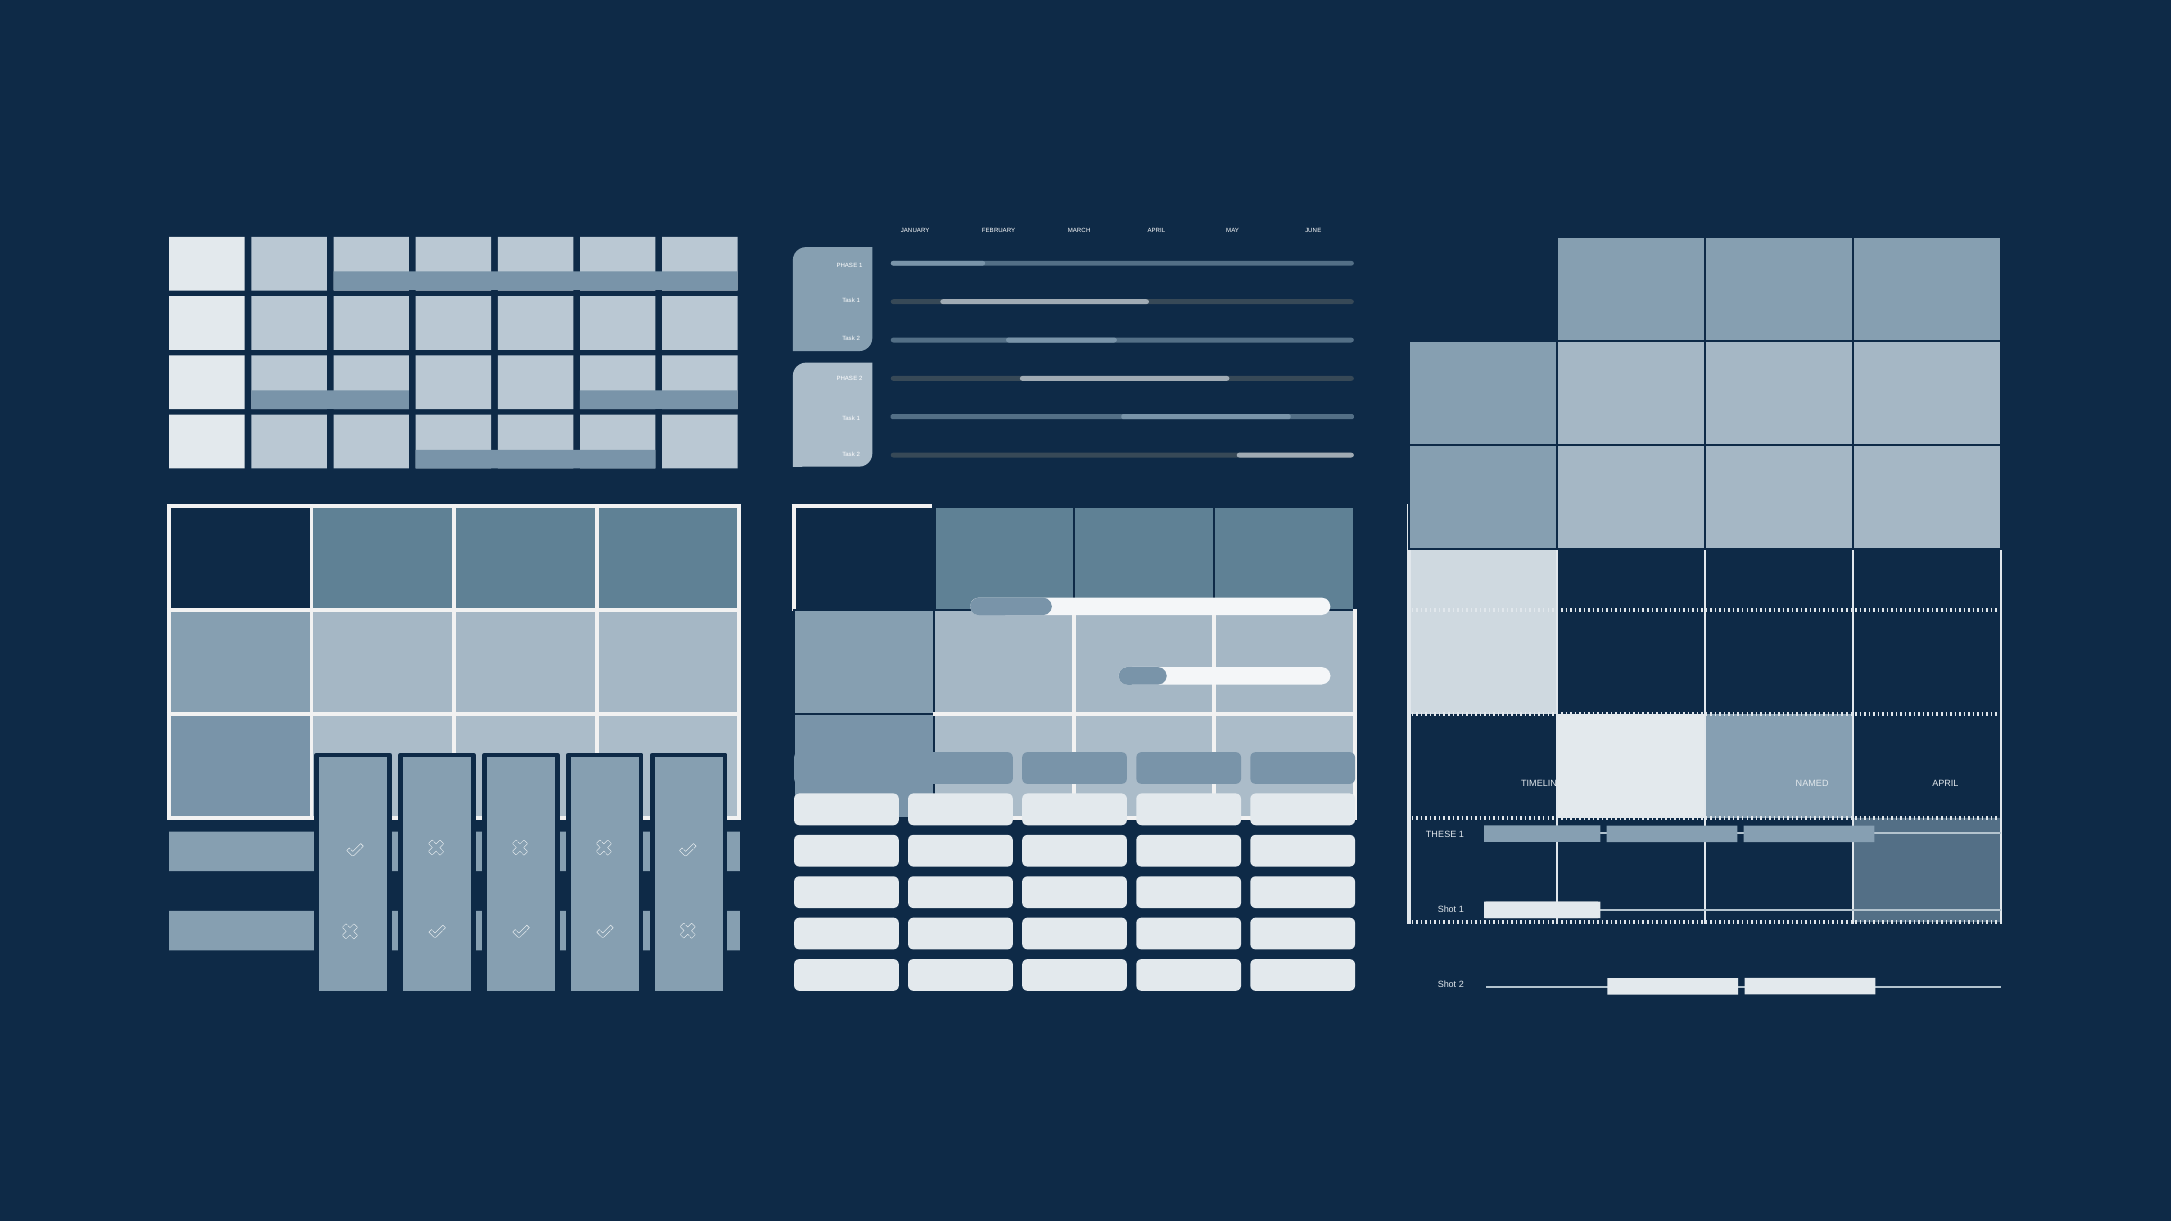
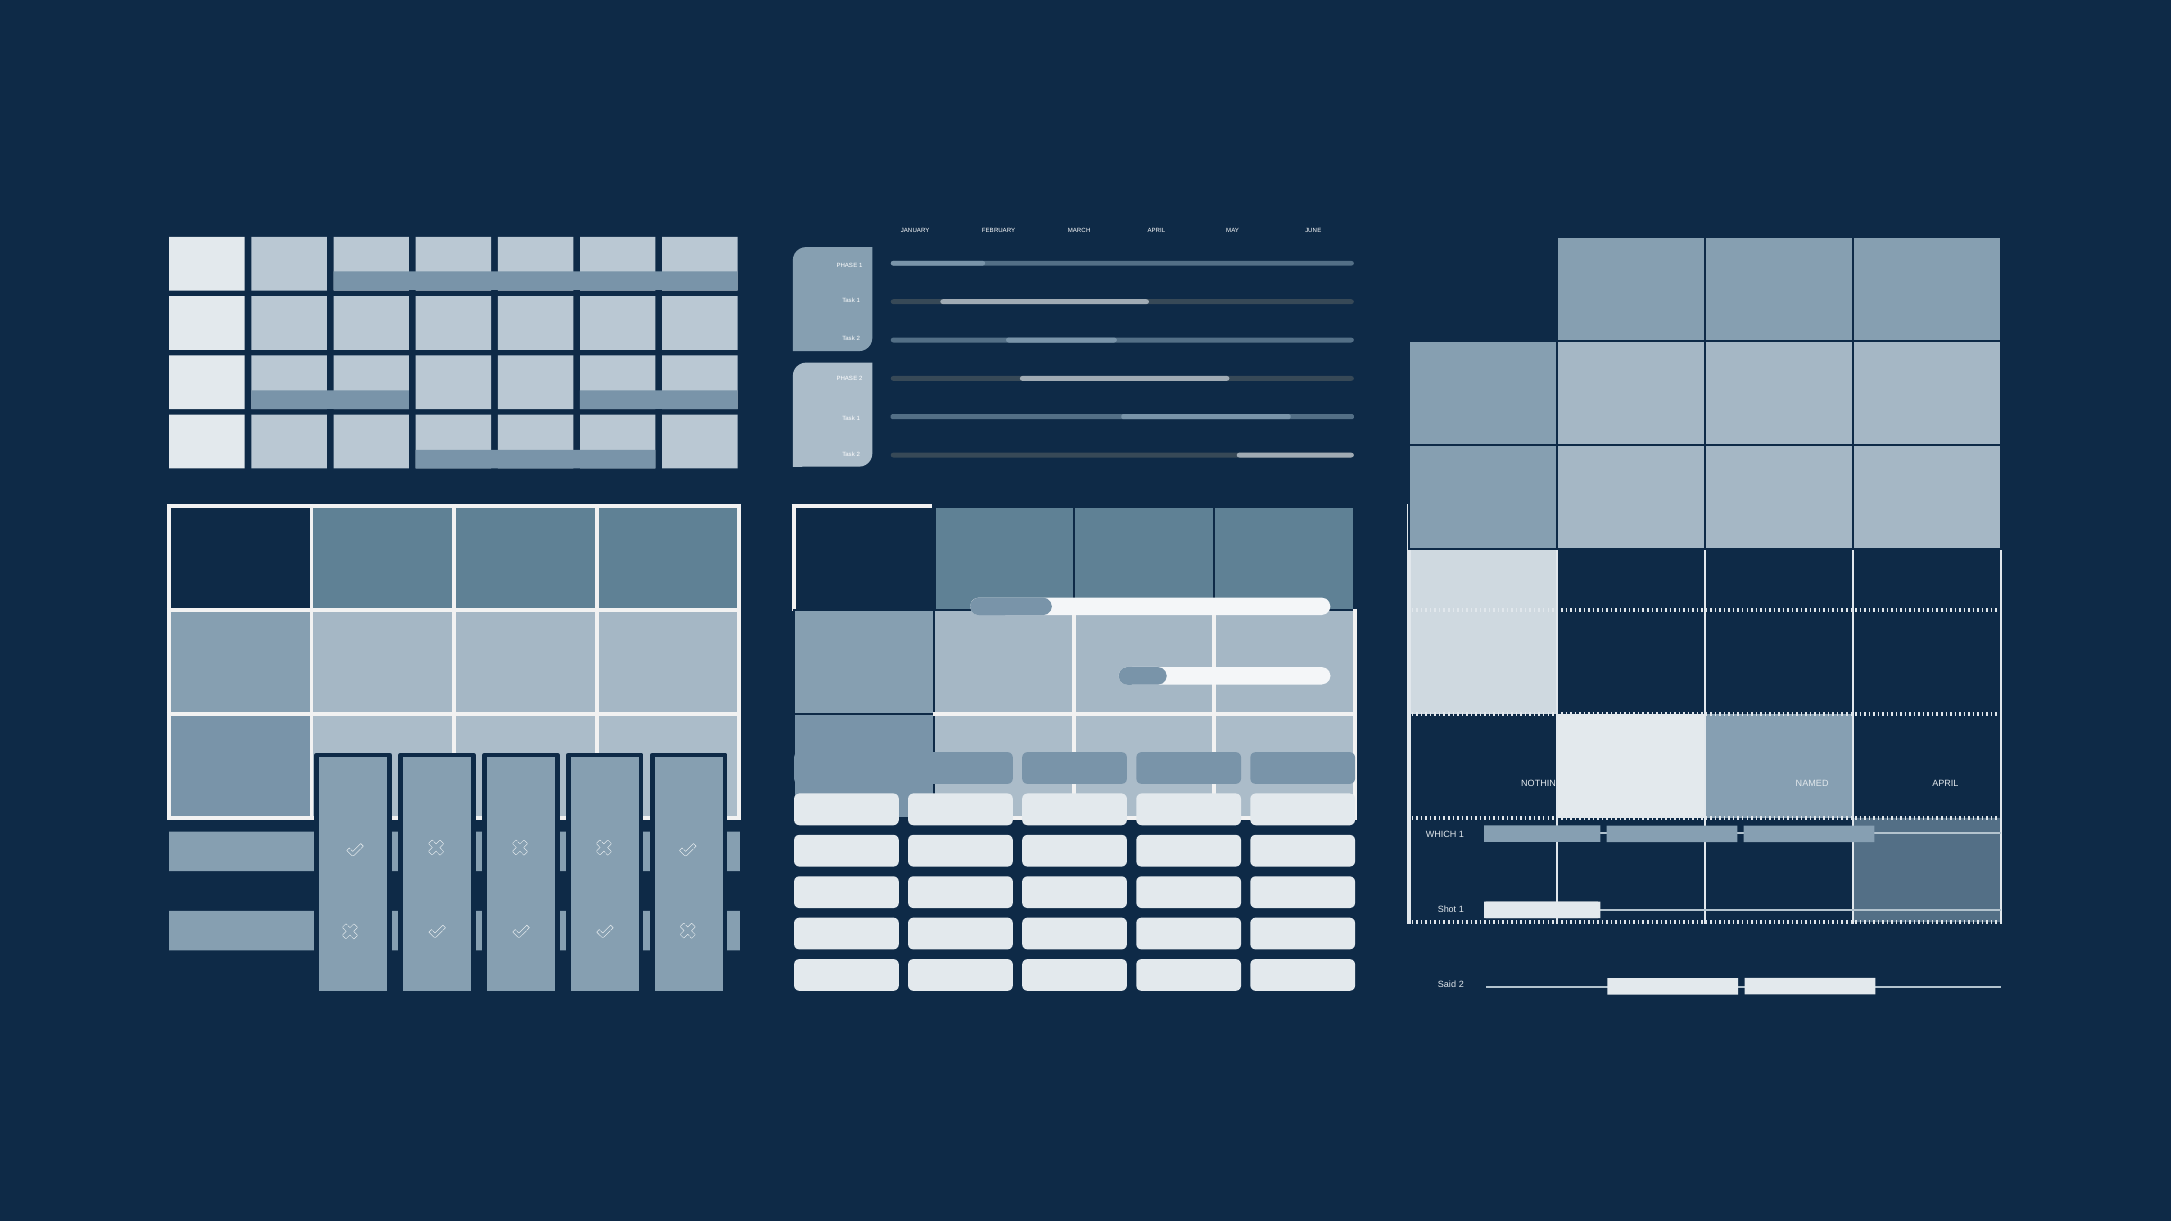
TIMELINE: TIMELINE -> NOTHING
THESE: THESE -> WHICH
Shot at (1447, 984): Shot -> Said
